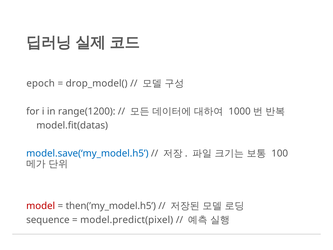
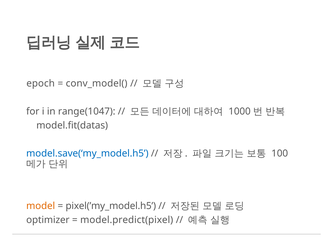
drop_model(: drop_model( -> conv_model(
range(1200: range(1200 -> range(1047
model colour: red -> orange
then(’my_model.h5: then(’my_model.h5 -> pixel(’my_model.h5
sequence: sequence -> optimizer
